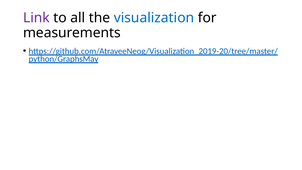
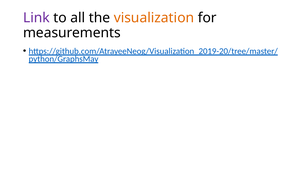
visualization colour: blue -> orange
